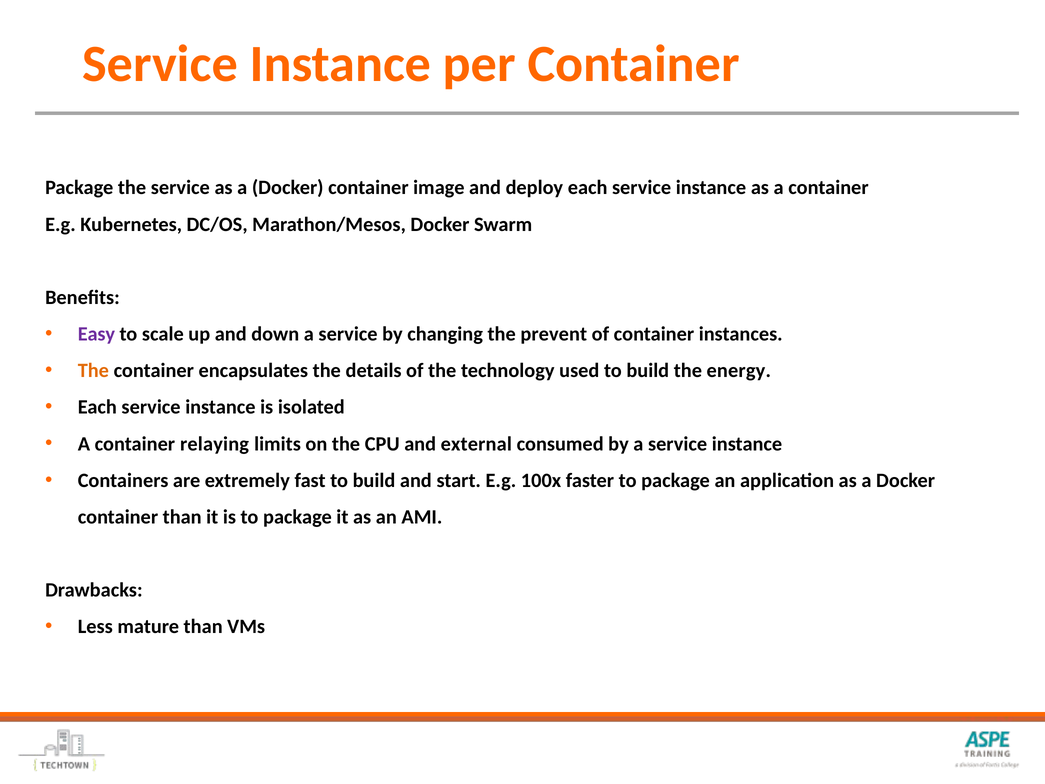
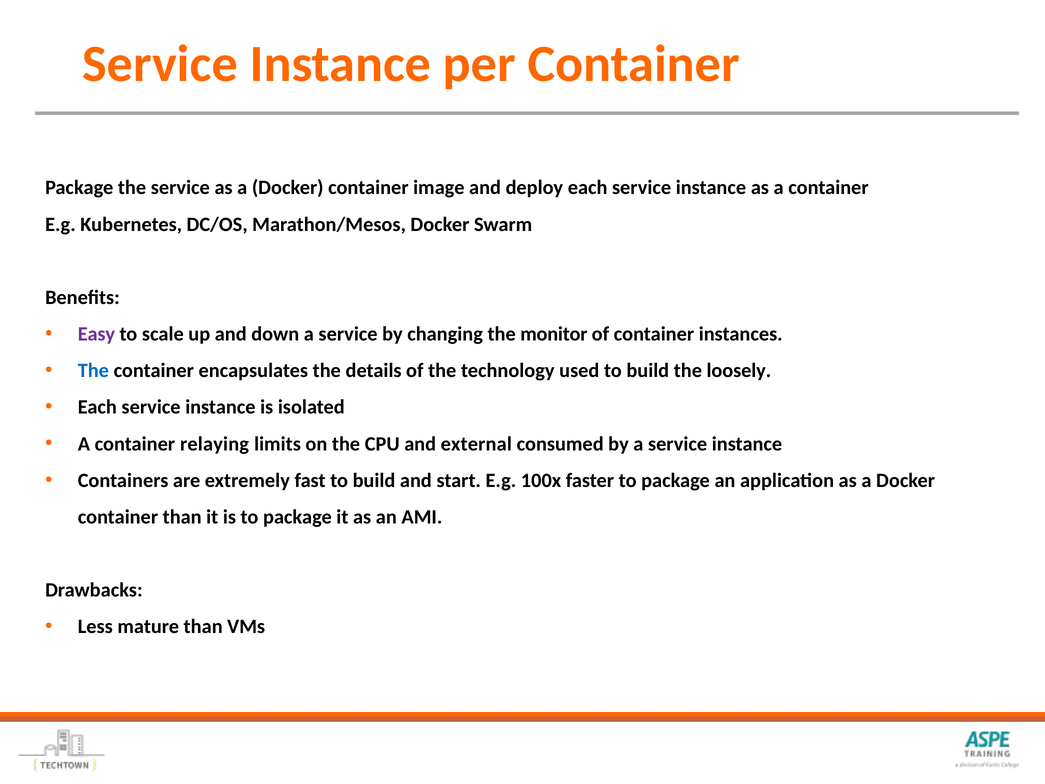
prevent: prevent -> monitor
The at (93, 371) colour: orange -> blue
energy: energy -> loosely
